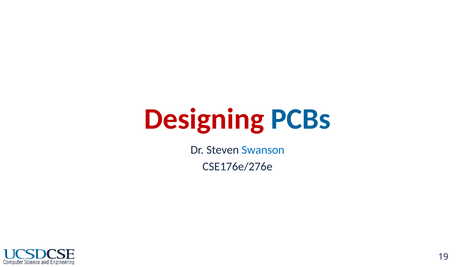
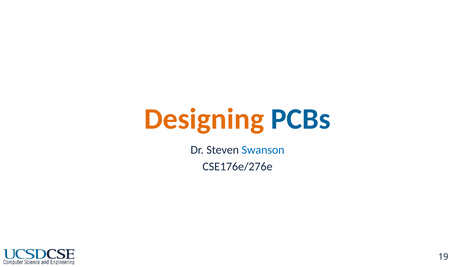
Designing colour: red -> orange
